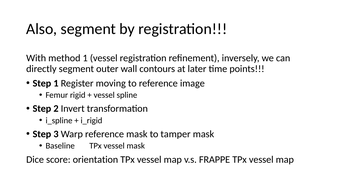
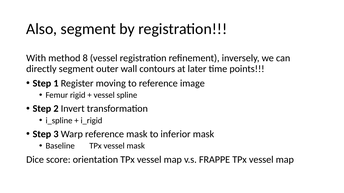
method 1: 1 -> 8
tamper: tamper -> inferior
